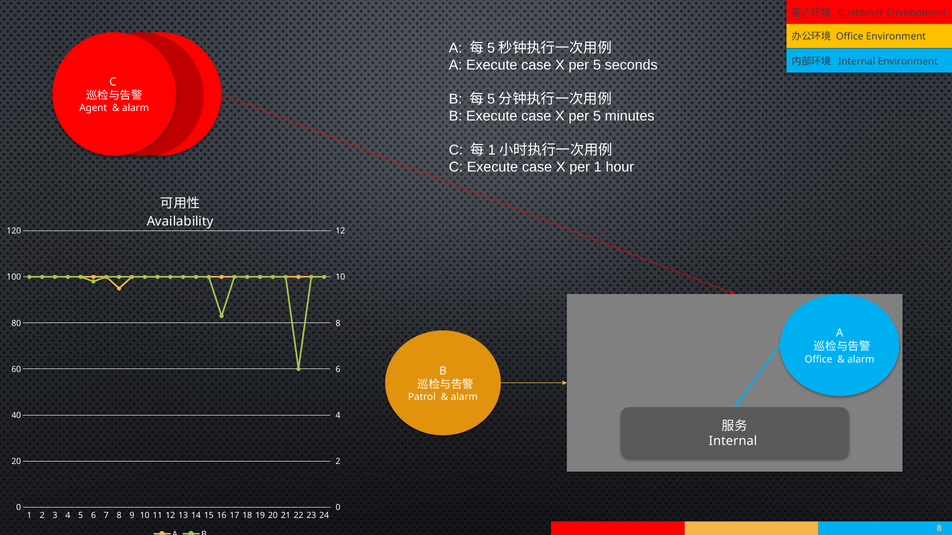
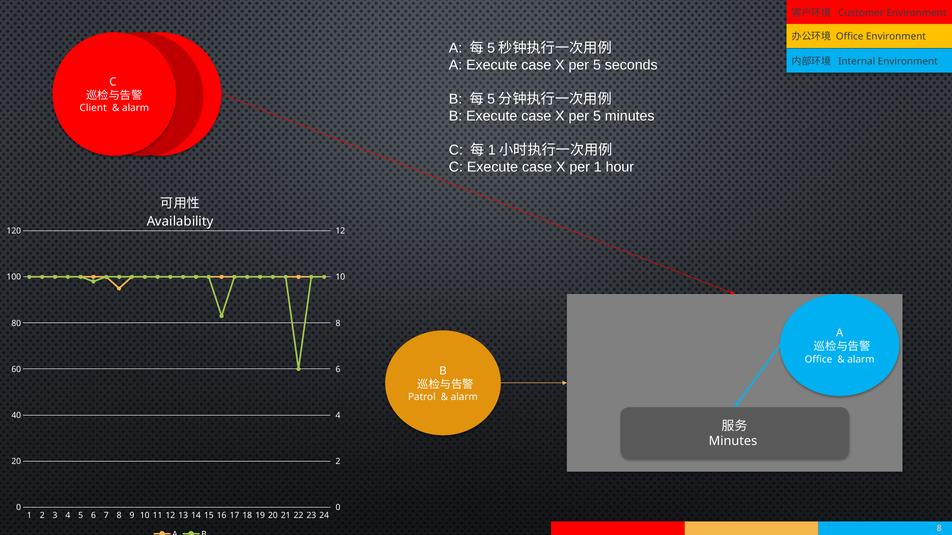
Agent: Agent -> Client
Internal at (733, 442): Internal -> Minutes
